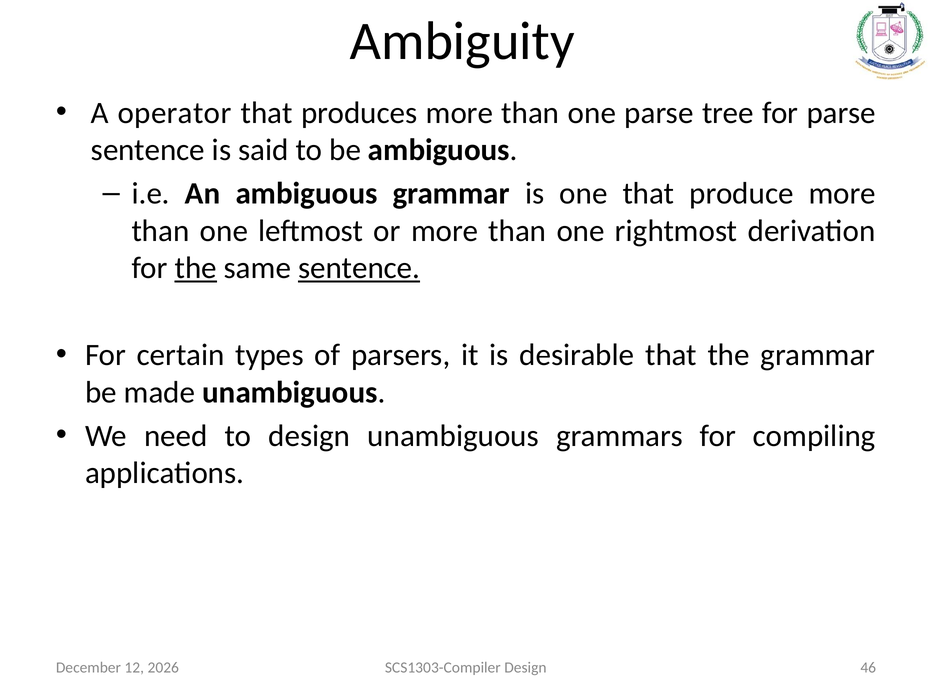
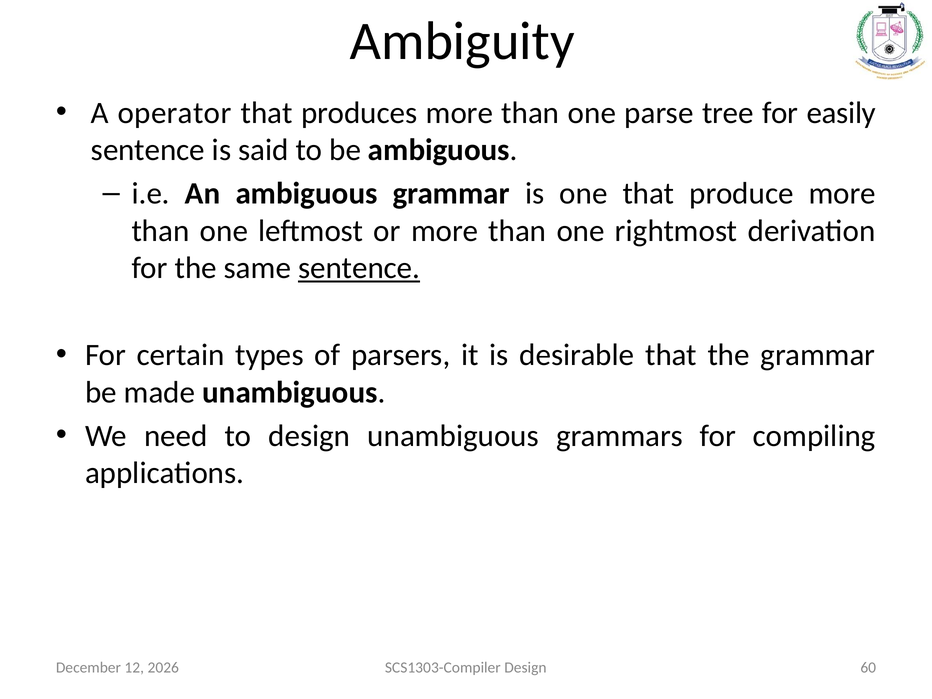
for parse: parse -> easily
the at (196, 268) underline: present -> none
46: 46 -> 60
